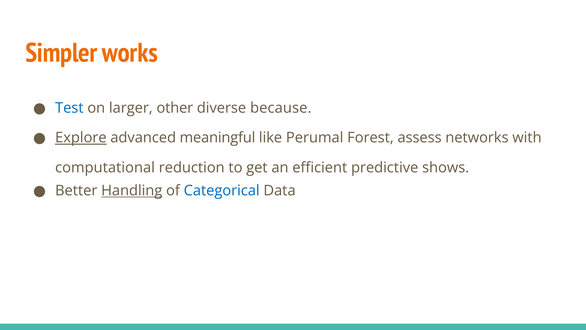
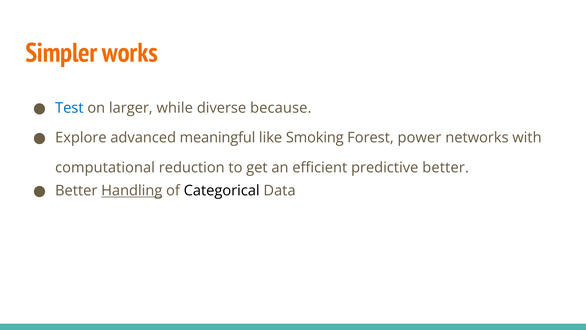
other: other -> while
Explore underline: present -> none
Perumal: Perumal -> Smoking
assess: assess -> power
predictive shows: shows -> better
Categorical colour: blue -> black
